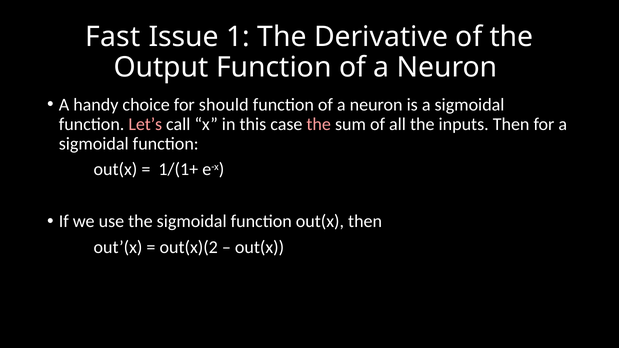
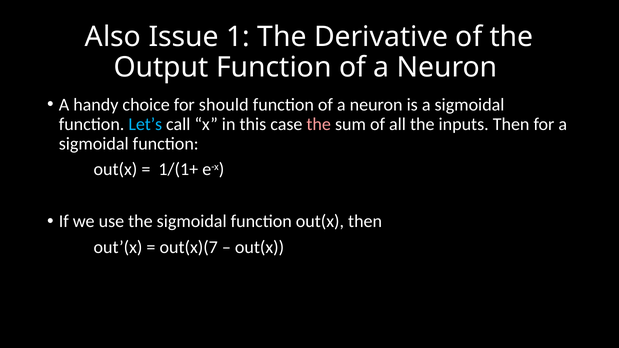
Fast: Fast -> Also
Let’s colour: pink -> light blue
out(x)(2: out(x)(2 -> out(x)(7
